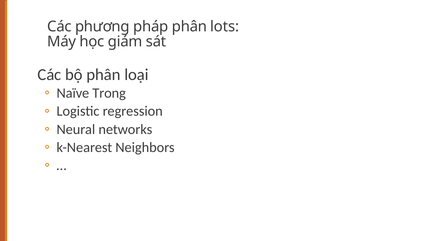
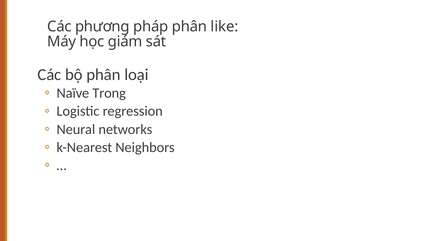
lots: lots -> like
